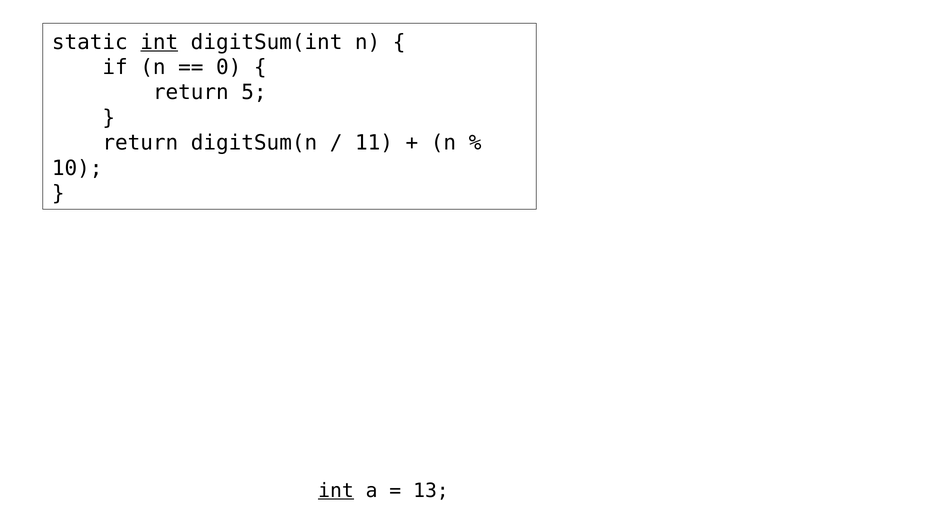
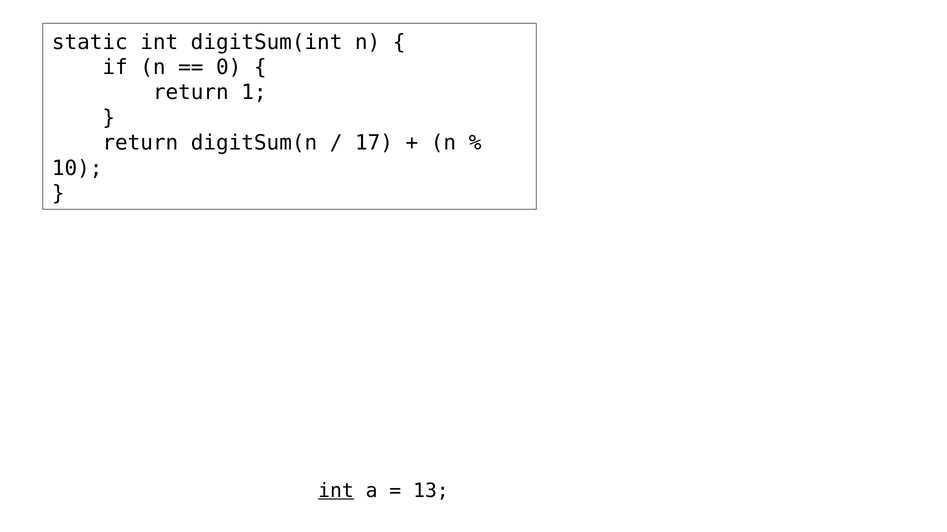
int at (159, 42) underline: present -> none
5: 5 -> 1
11: 11 -> 17
